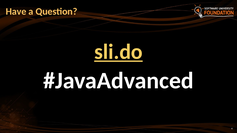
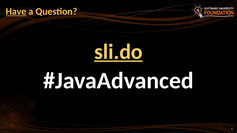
Have underline: none -> present
